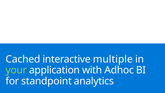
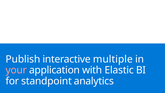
Cached: Cached -> Publish
your colour: light green -> pink
Adhoc: Adhoc -> Elastic
